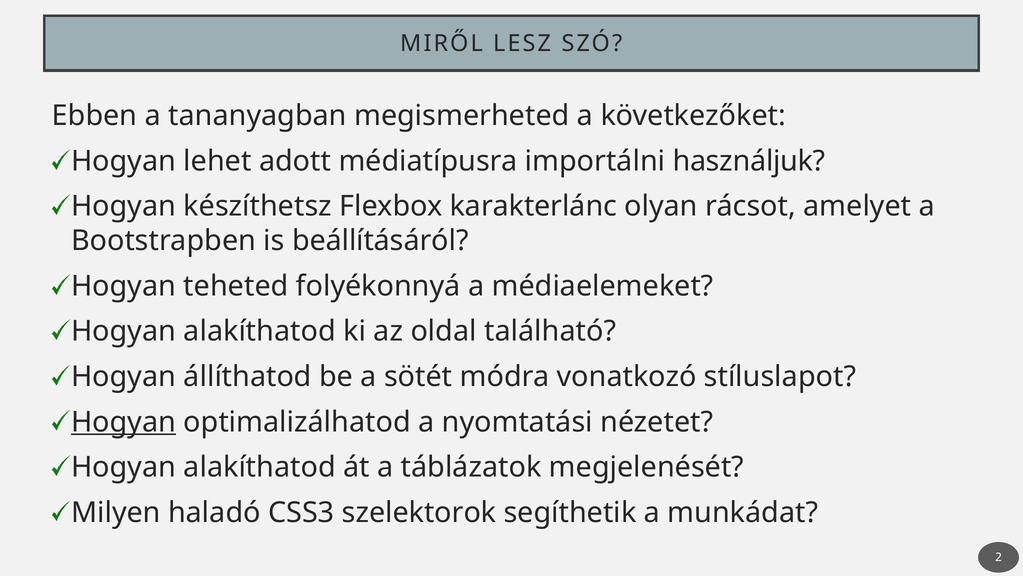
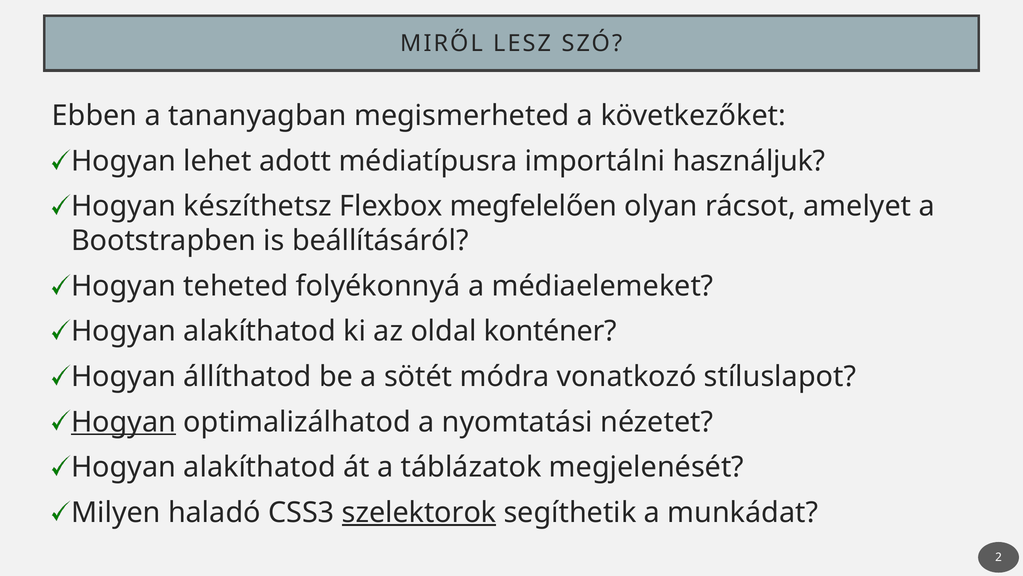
karakterlánc: karakterlánc -> megfelelően
található: található -> konténer
szelektorok underline: none -> present
